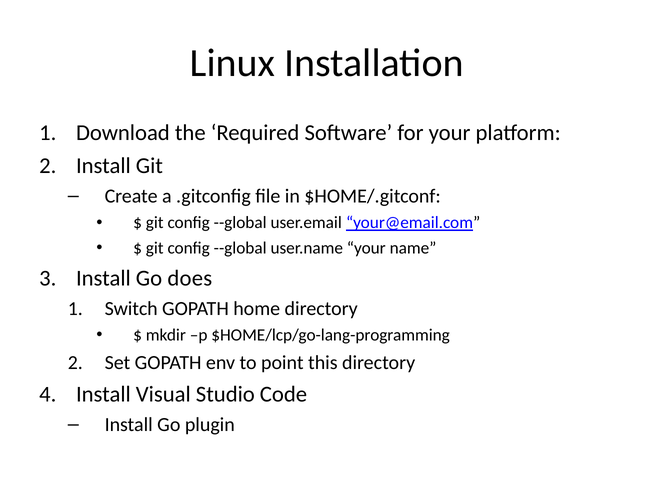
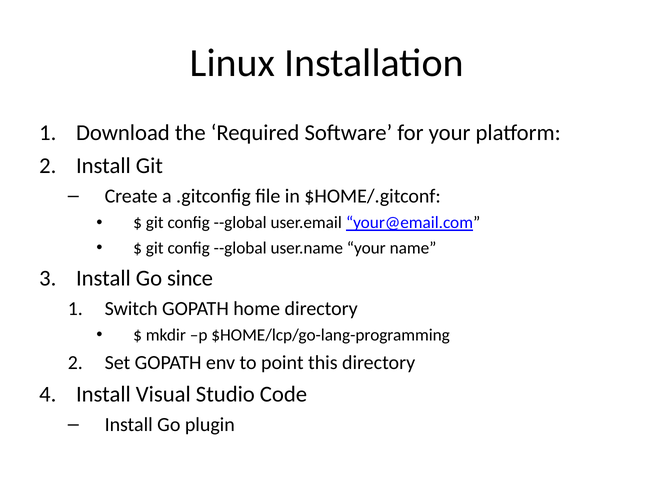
does: does -> since
